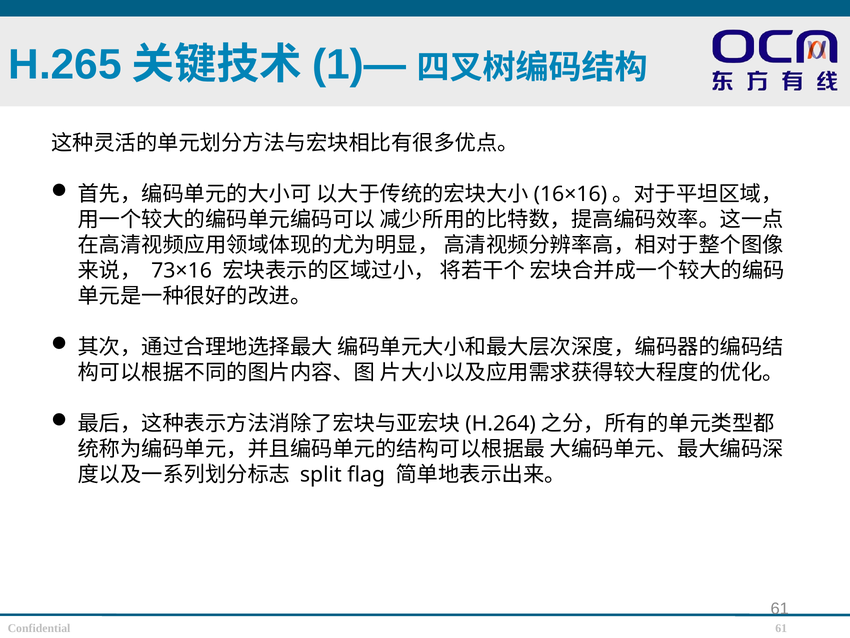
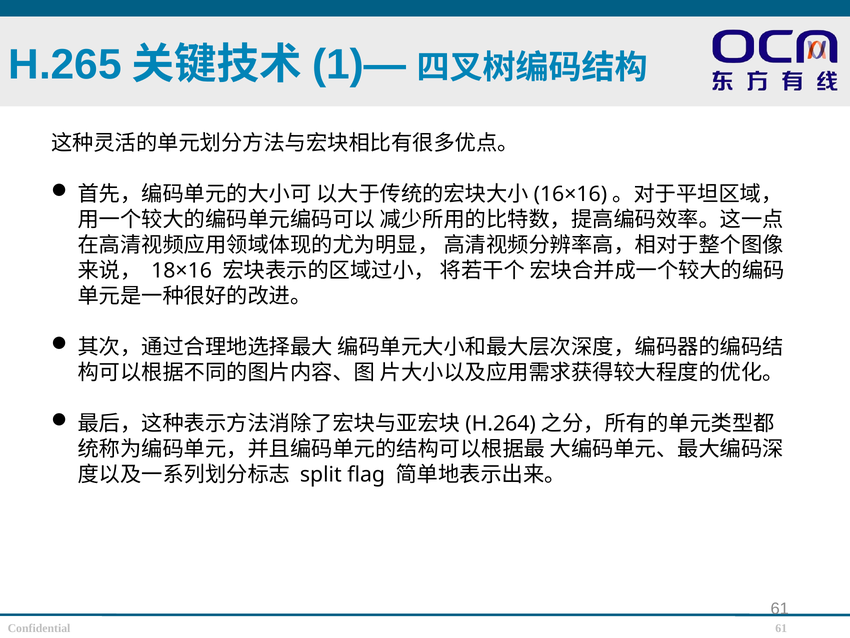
73×16: 73×16 -> 18×16
